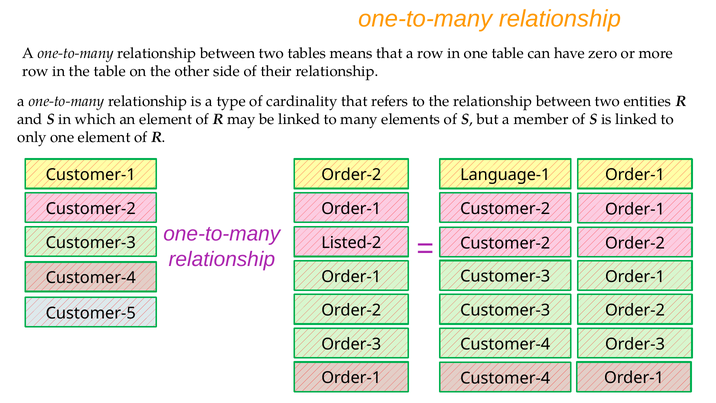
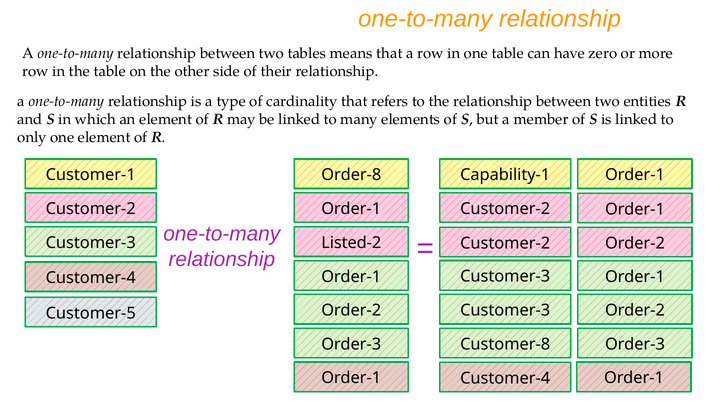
Order-2 at (351, 175): Order-2 -> Order-8
Language-1: Language-1 -> Capability-1
Customer-4 at (505, 344): Customer-4 -> Customer-8
